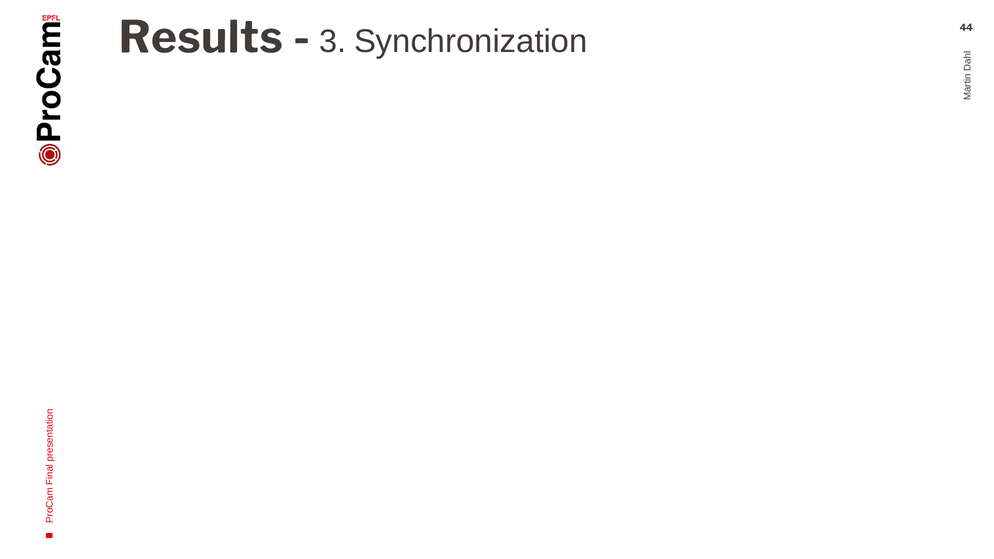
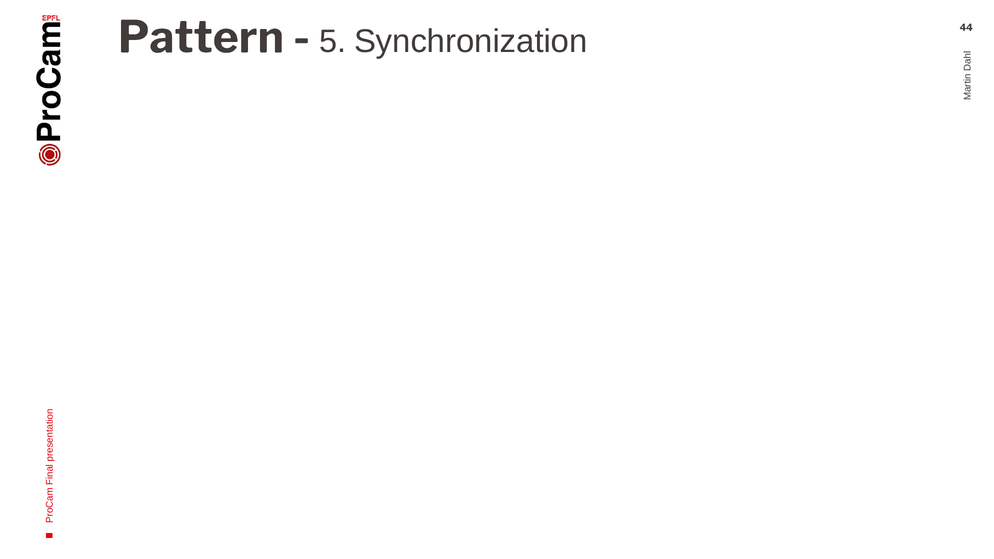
Results: Results -> Pattern
3: 3 -> 5
